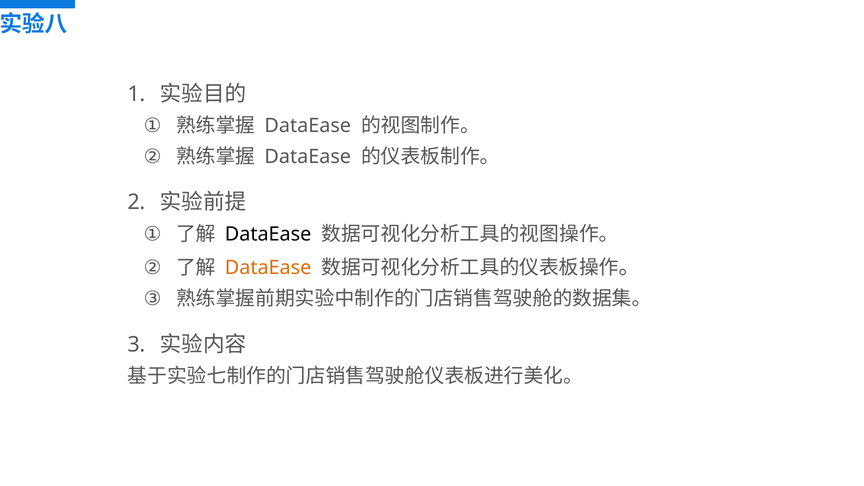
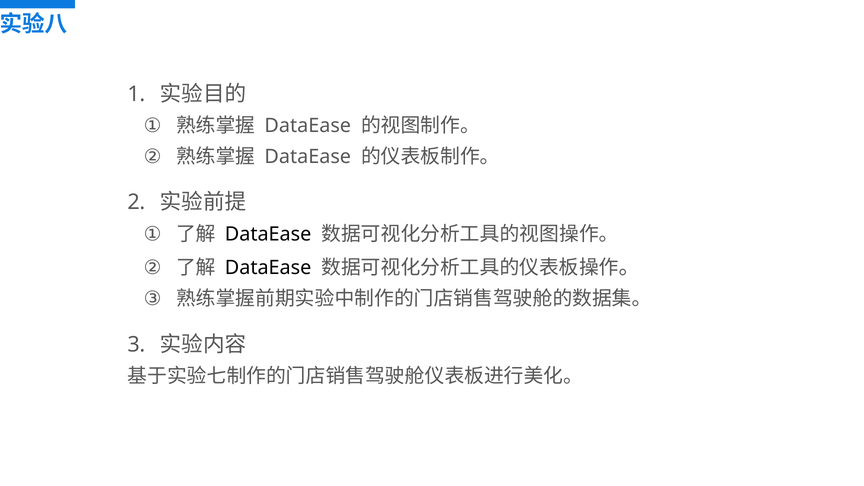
DataEase at (268, 267) colour: orange -> black
